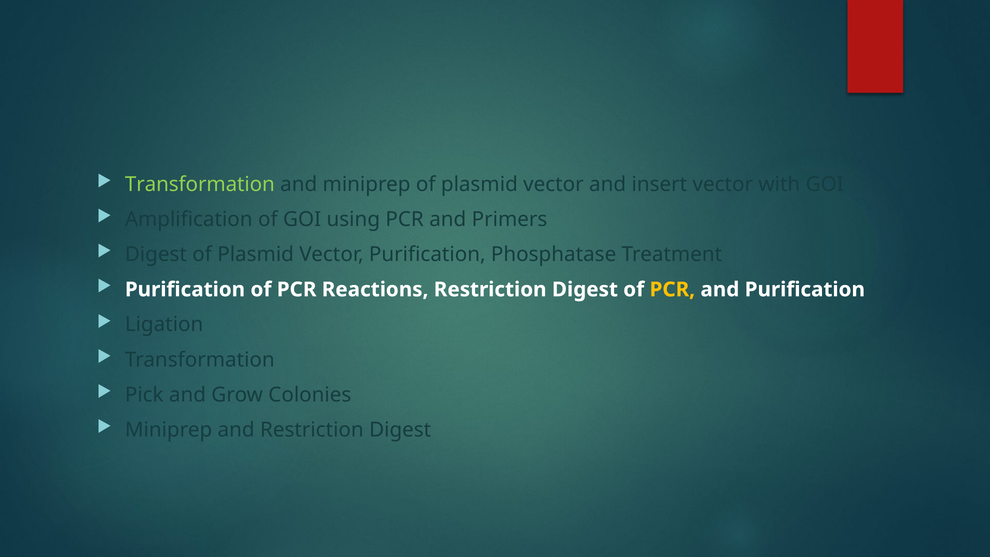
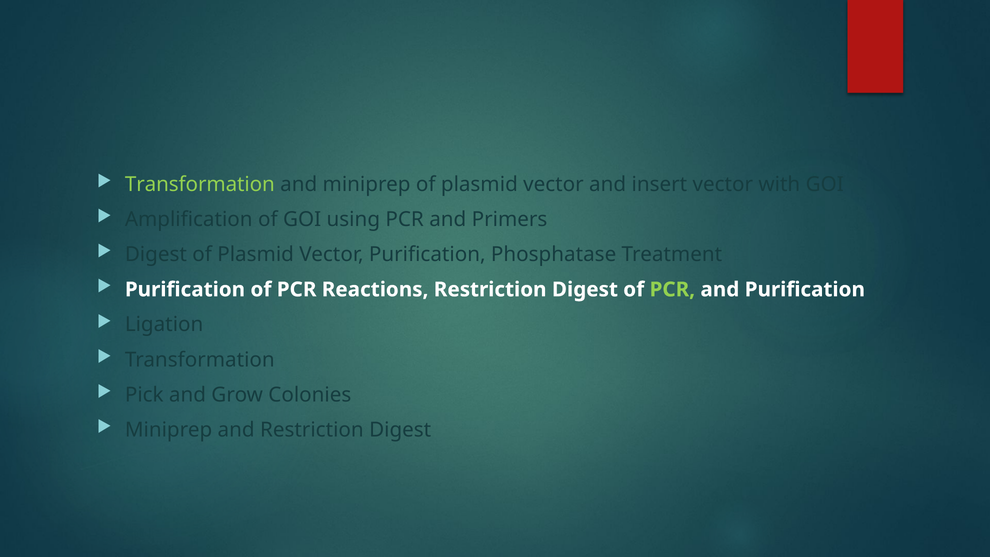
PCR at (672, 289) colour: yellow -> light green
